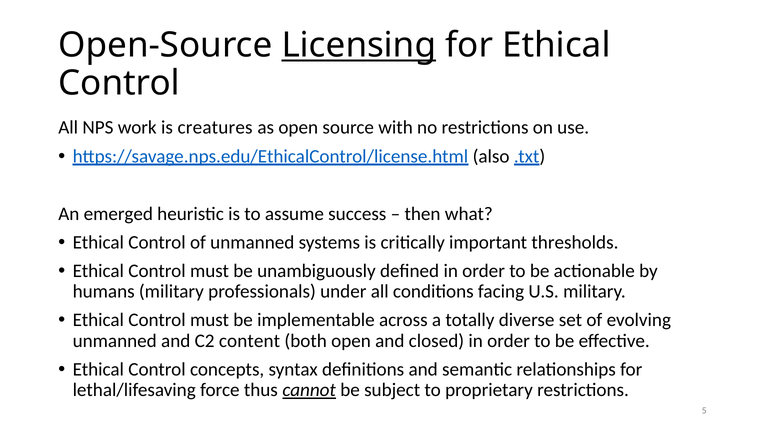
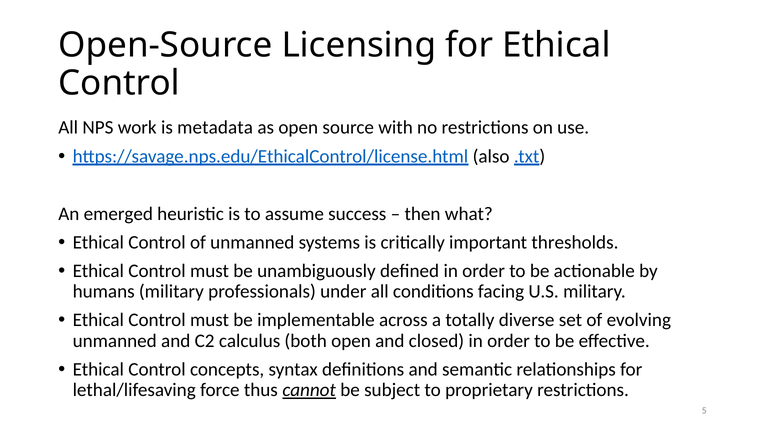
Licensing underline: present -> none
creatures: creatures -> metadata
content: content -> calculus
